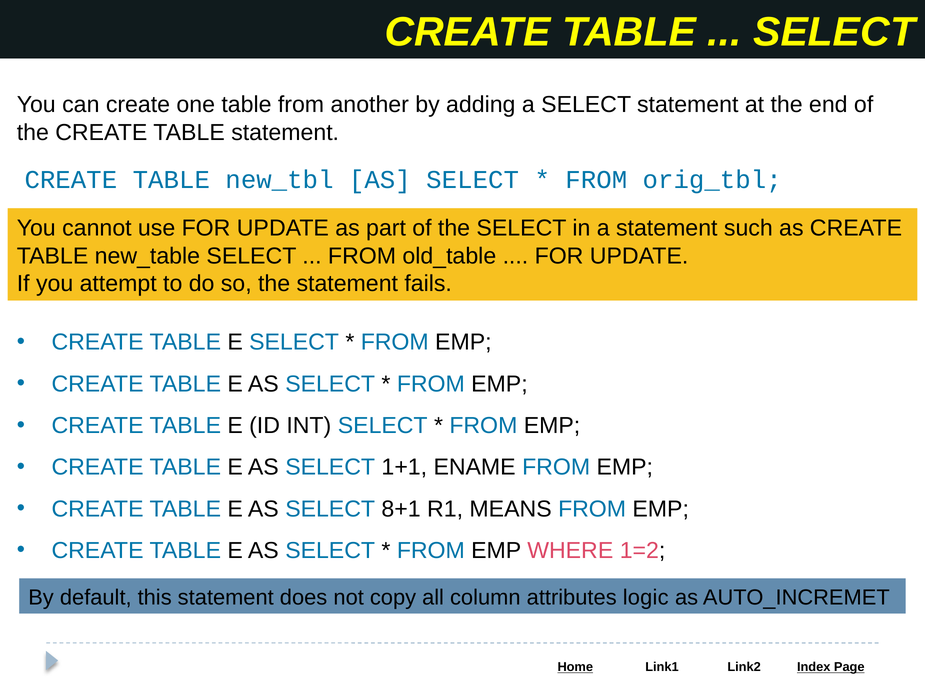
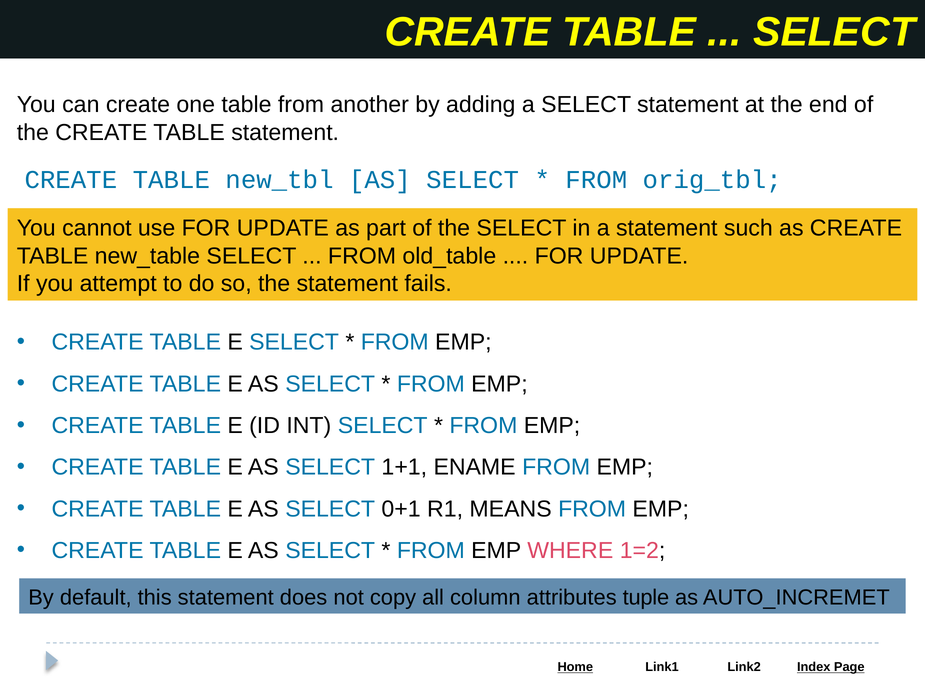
8+1: 8+1 -> 0+1
logic: logic -> tuple
